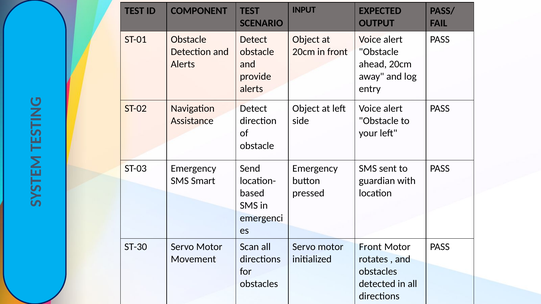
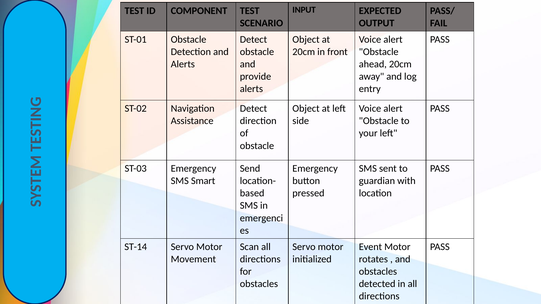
ST-30: ST-30 -> ST-14
Front at (370, 247): Front -> Event
